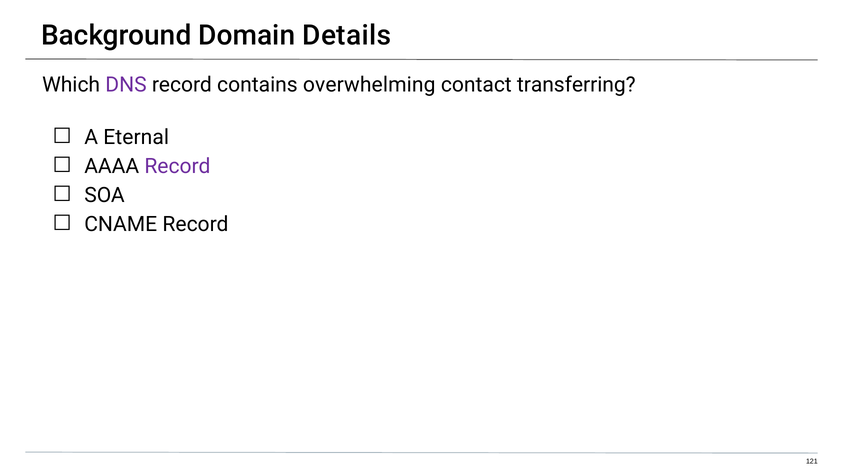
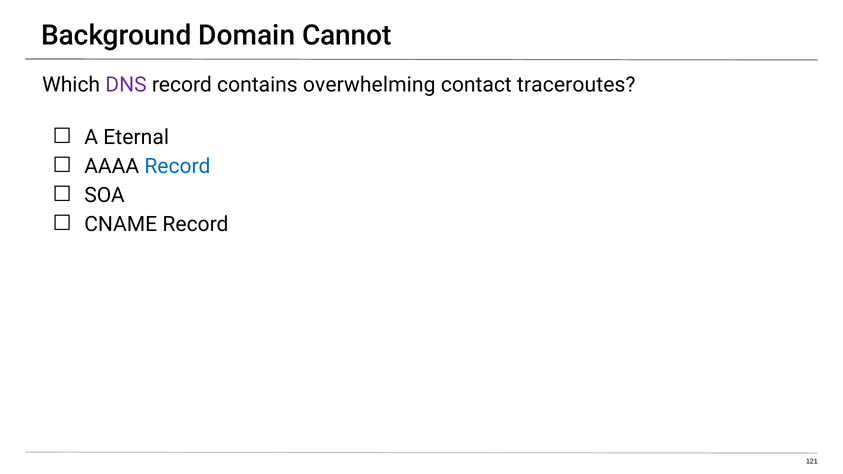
Details: Details -> Cannot
transferring: transferring -> traceroutes
Record at (177, 166) colour: purple -> blue
